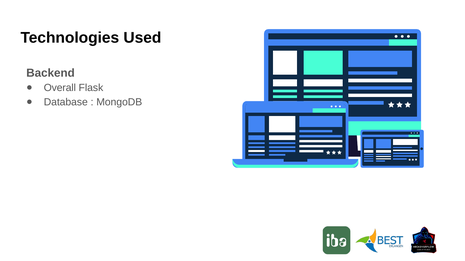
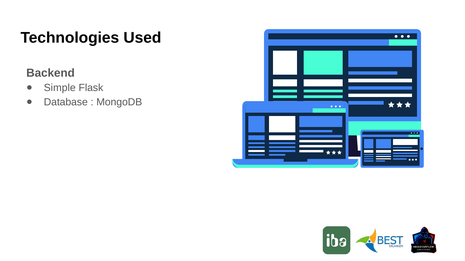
Overall: Overall -> Simple
